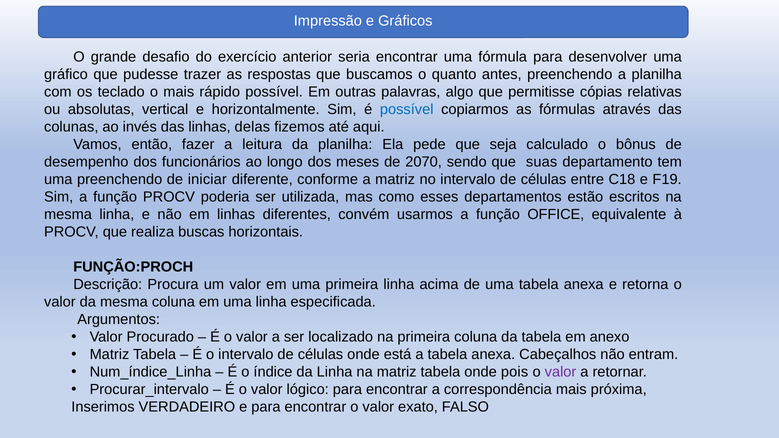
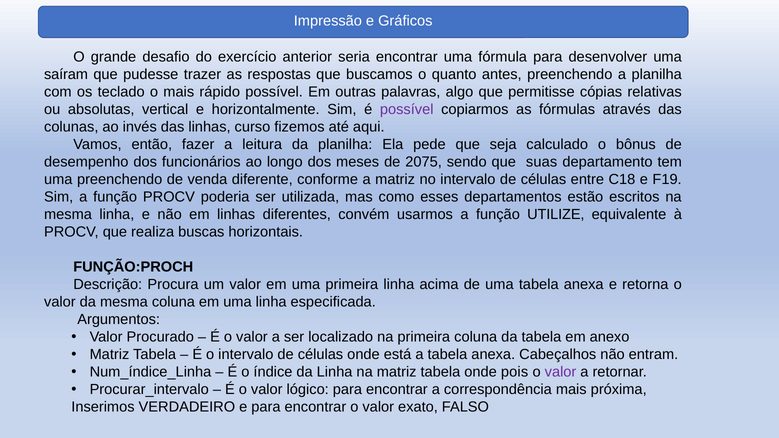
gráfico: gráfico -> saíram
possível at (407, 109) colour: blue -> purple
delas: delas -> curso
2070: 2070 -> 2075
iniciar: iniciar -> venda
OFFICE: OFFICE -> UTILIZE
